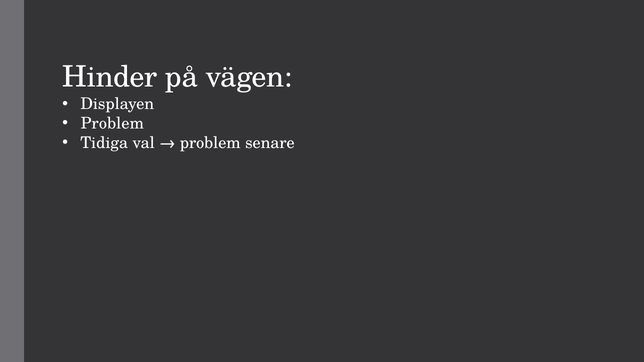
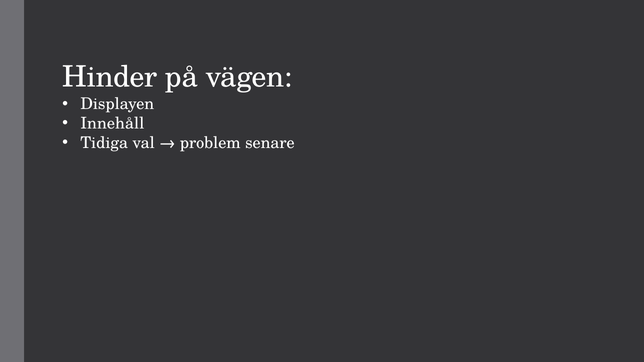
Problem at (112, 124): Problem -> Innehåll
